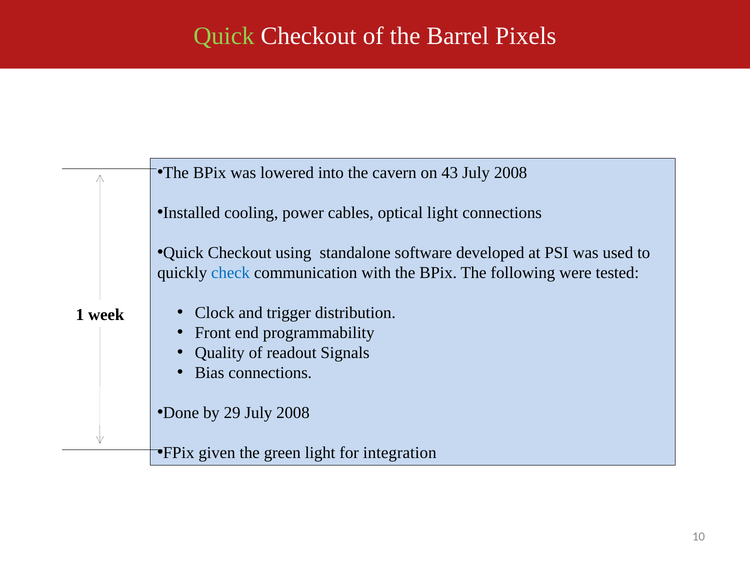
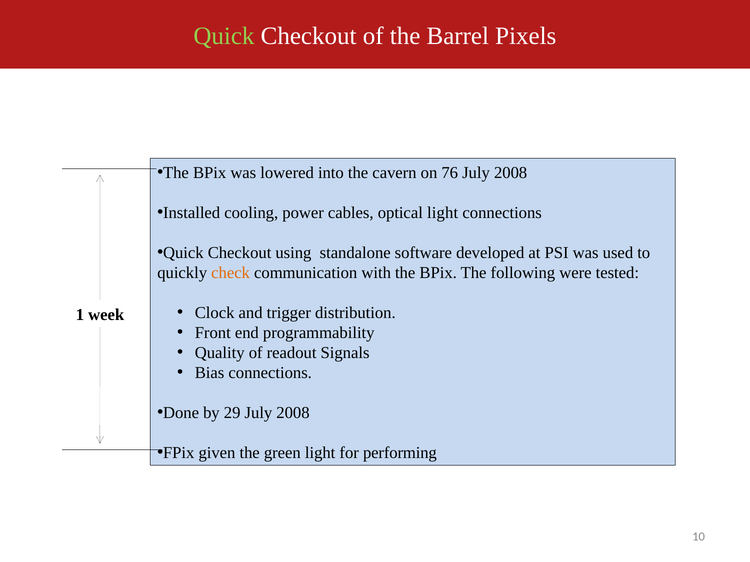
43: 43 -> 76
check colour: blue -> orange
integration: integration -> performing
